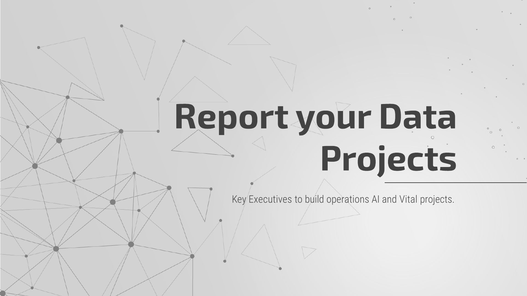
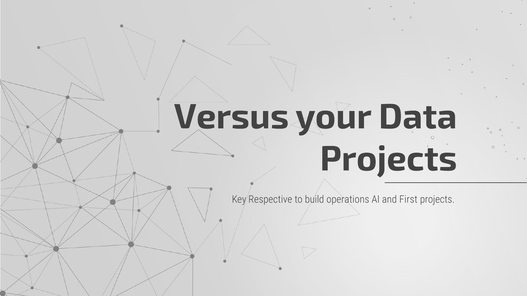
Report: Report -> Versus
Executives: Executives -> Respective
Vital: Vital -> First
